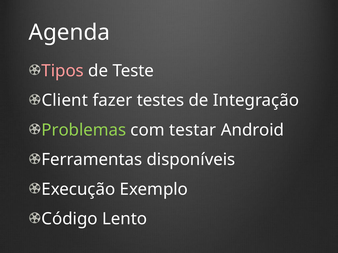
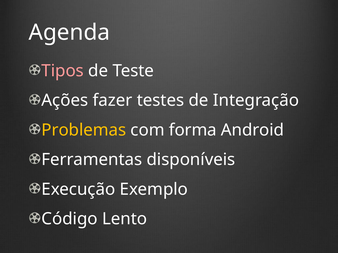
Client: Client -> Ações
Problemas colour: light green -> yellow
testar: testar -> forma
